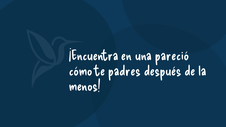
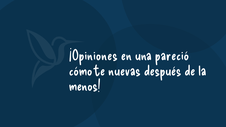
¡Encuentra: ¡Encuentra -> ¡Opiniones
padres: padres -> nuevas
